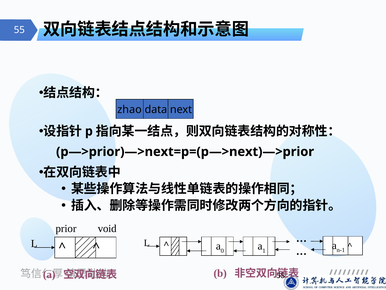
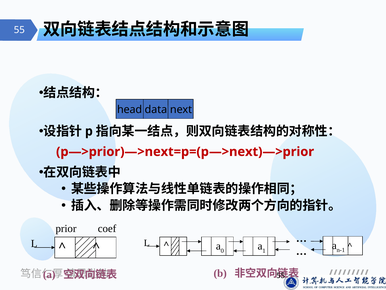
zhao: zhao -> head
p—>prior)—>next=p=(p—>next)—>prior colour: black -> red
void: void -> coef
